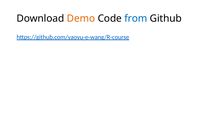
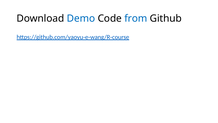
Demo colour: orange -> blue
